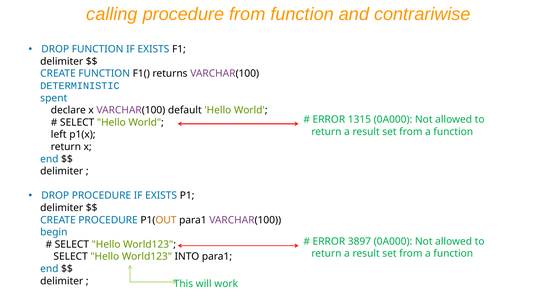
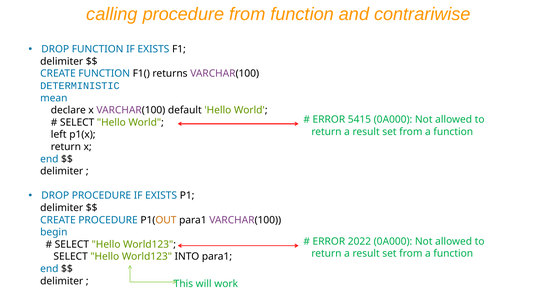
spent: spent -> mean
1315: 1315 -> 5415
3897: 3897 -> 2022
